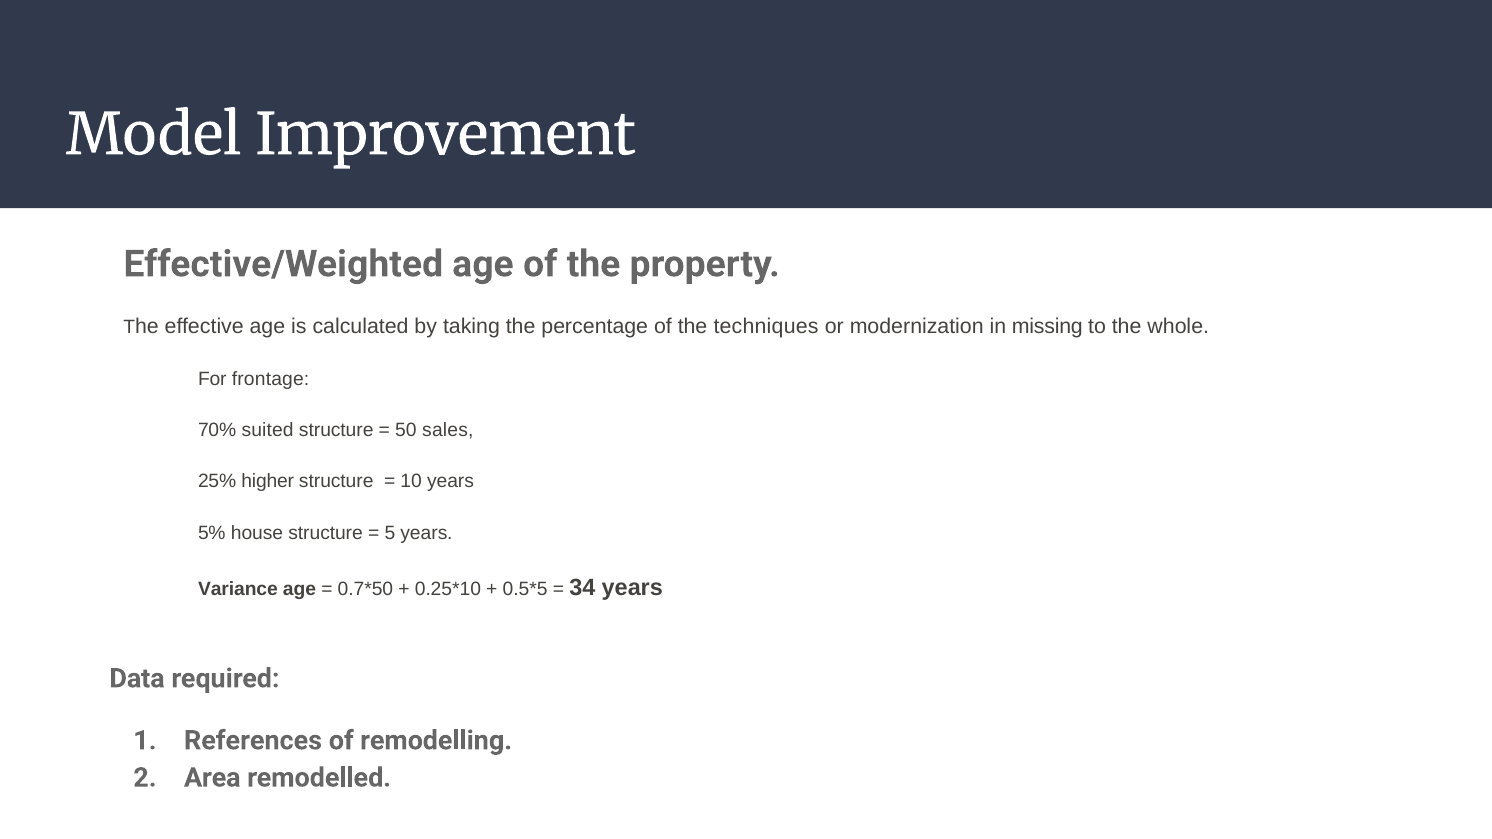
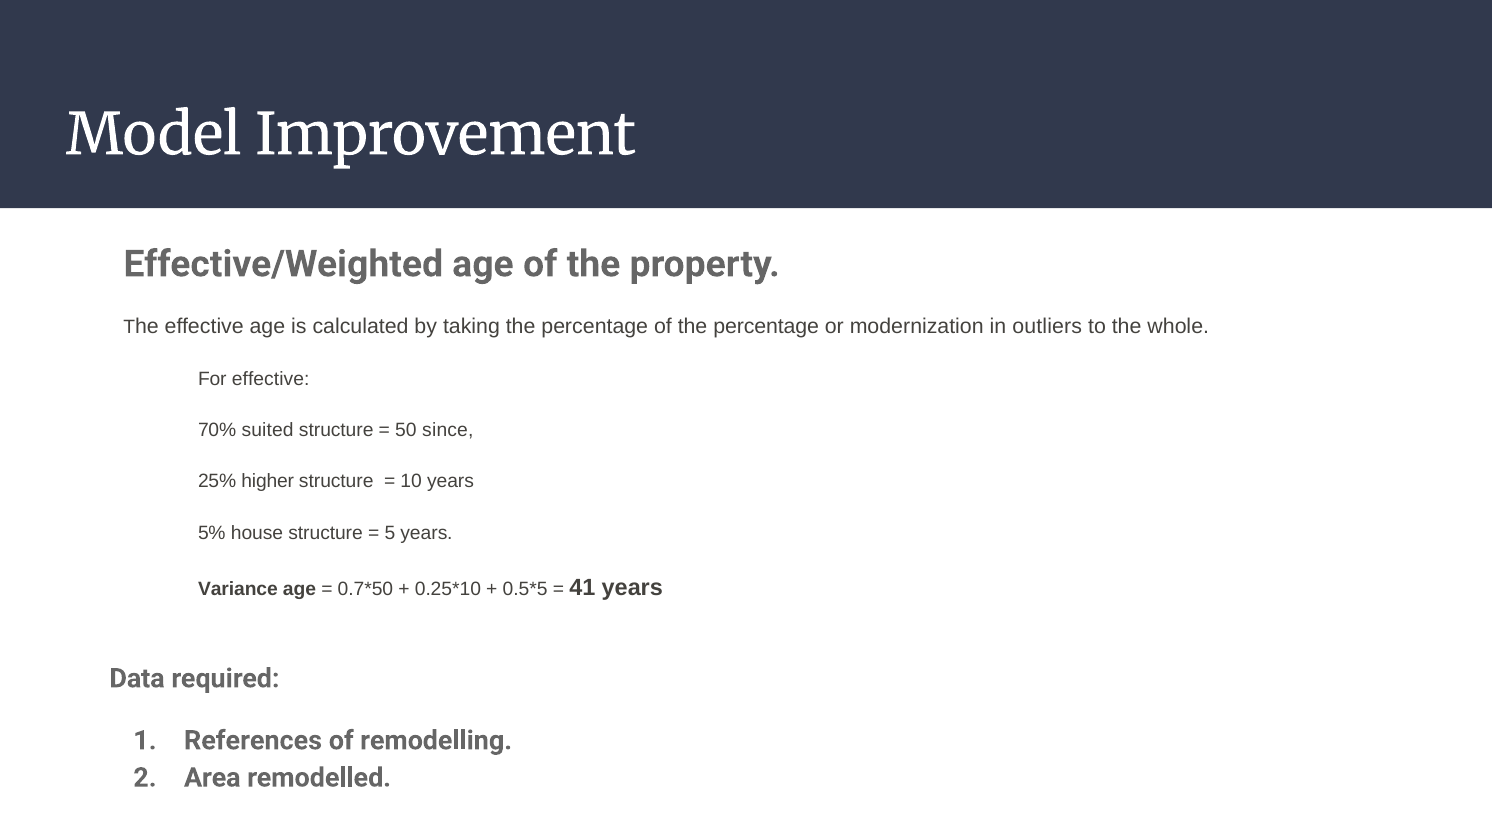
of the techniques: techniques -> percentage
missing: missing -> outliers
For frontage: frontage -> effective
sales: sales -> since
34: 34 -> 41
